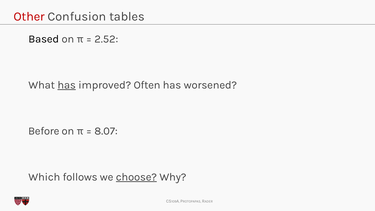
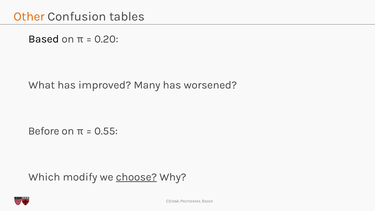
Other colour: red -> orange
2.52: 2.52 -> 0.20
has at (67, 85) underline: present -> none
Often: Often -> Many
8.07: 8.07 -> 0.55
follows: follows -> modify
